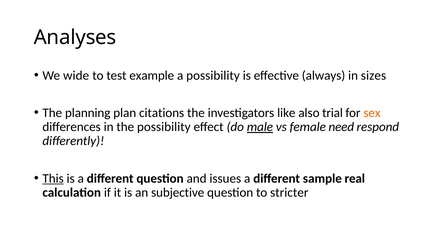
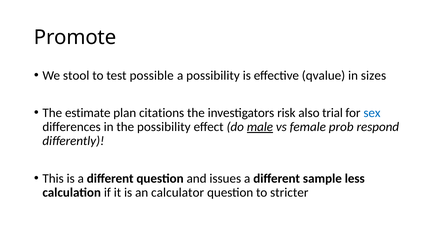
Analyses: Analyses -> Promote
wide: wide -> stool
example: example -> possible
always: always -> qvalue
planning: planning -> estimate
like: like -> risk
sex colour: orange -> blue
need: need -> prob
This underline: present -> none
real: real -> less
subjective: subjective -> calculator
